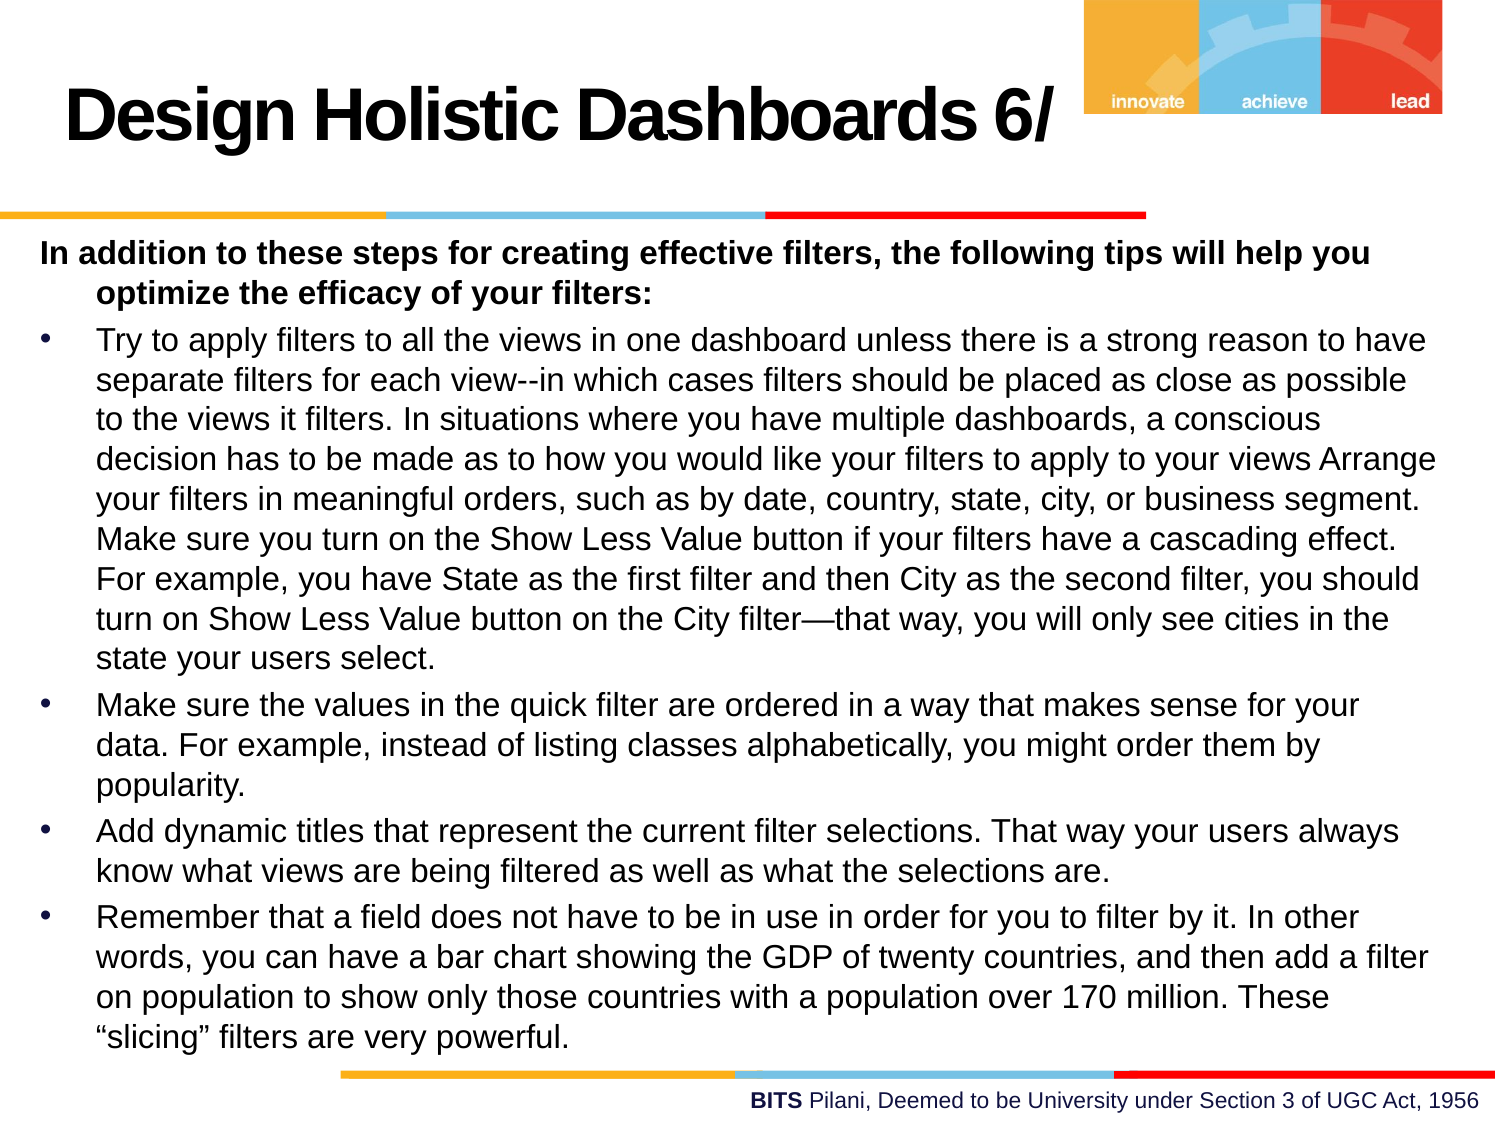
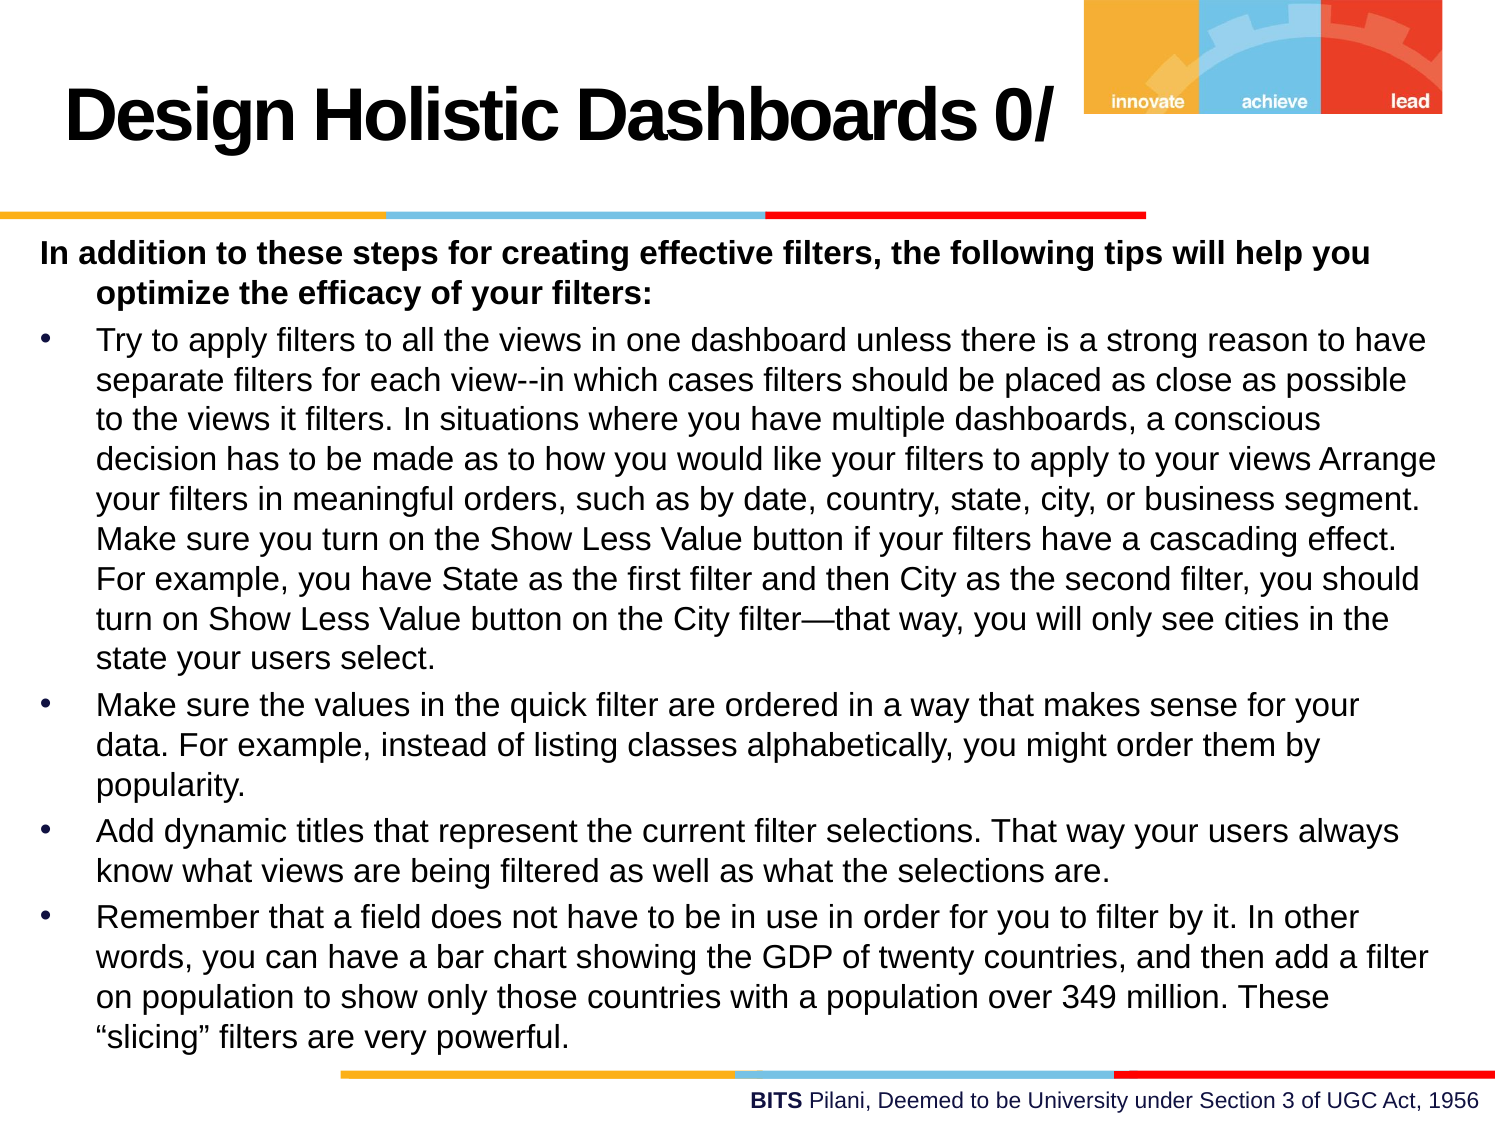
6/: 6/ -> 0/
170: 170 -> 349
